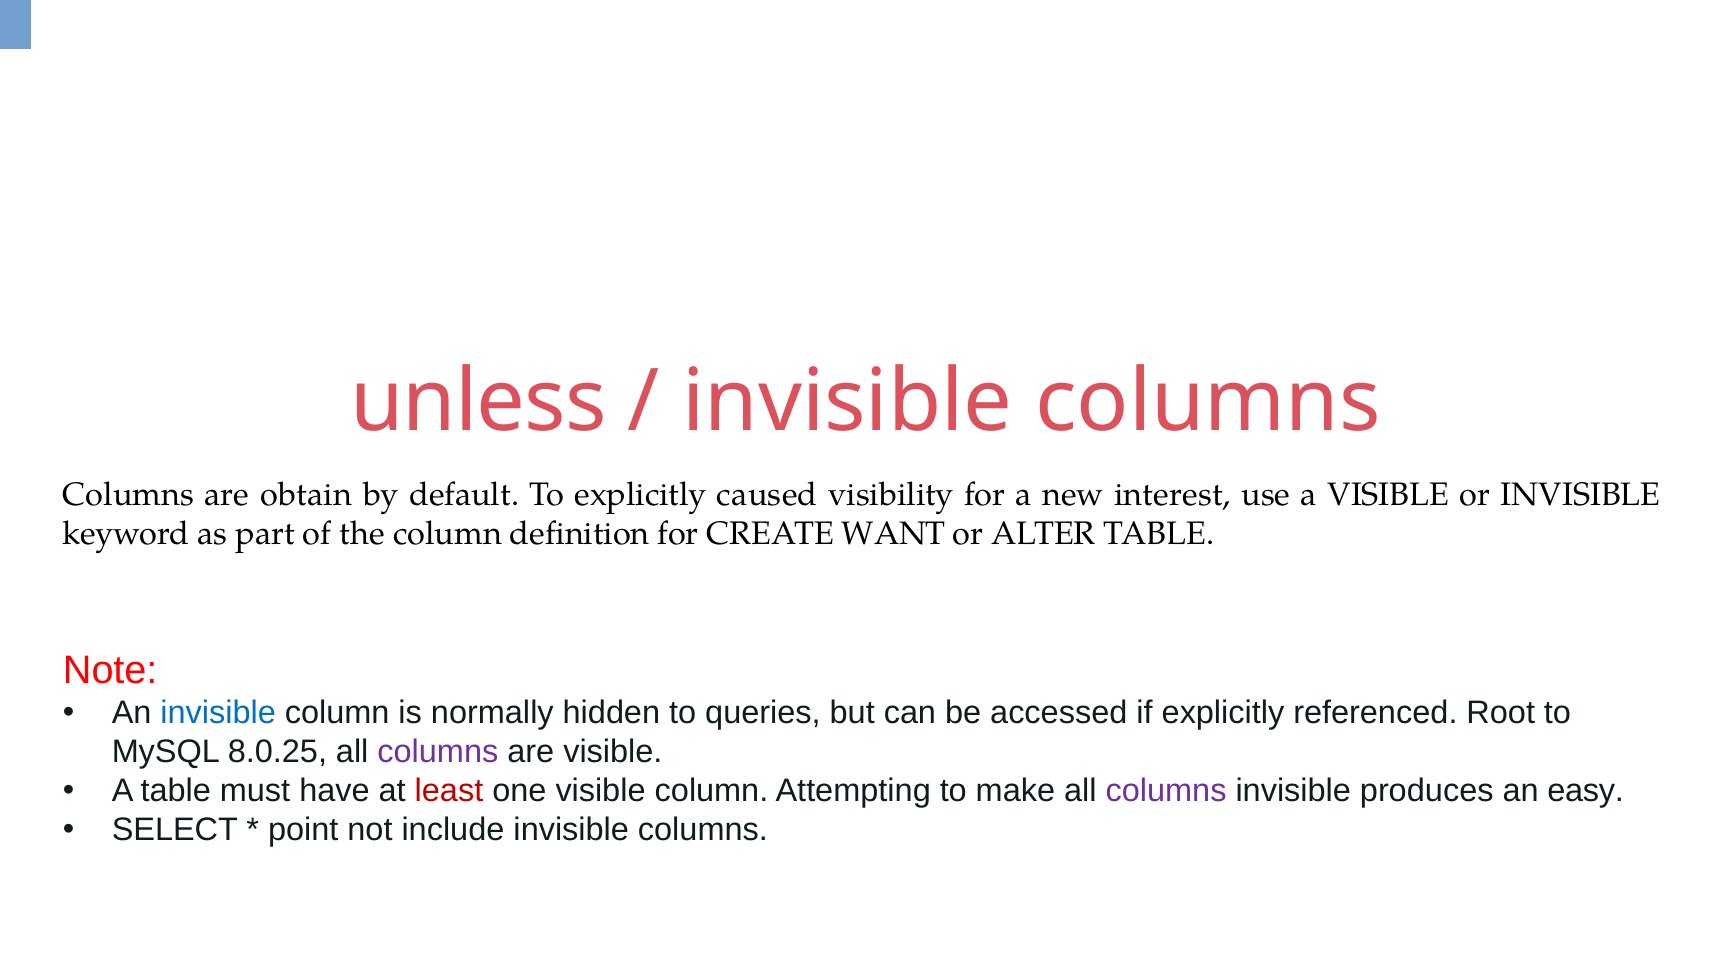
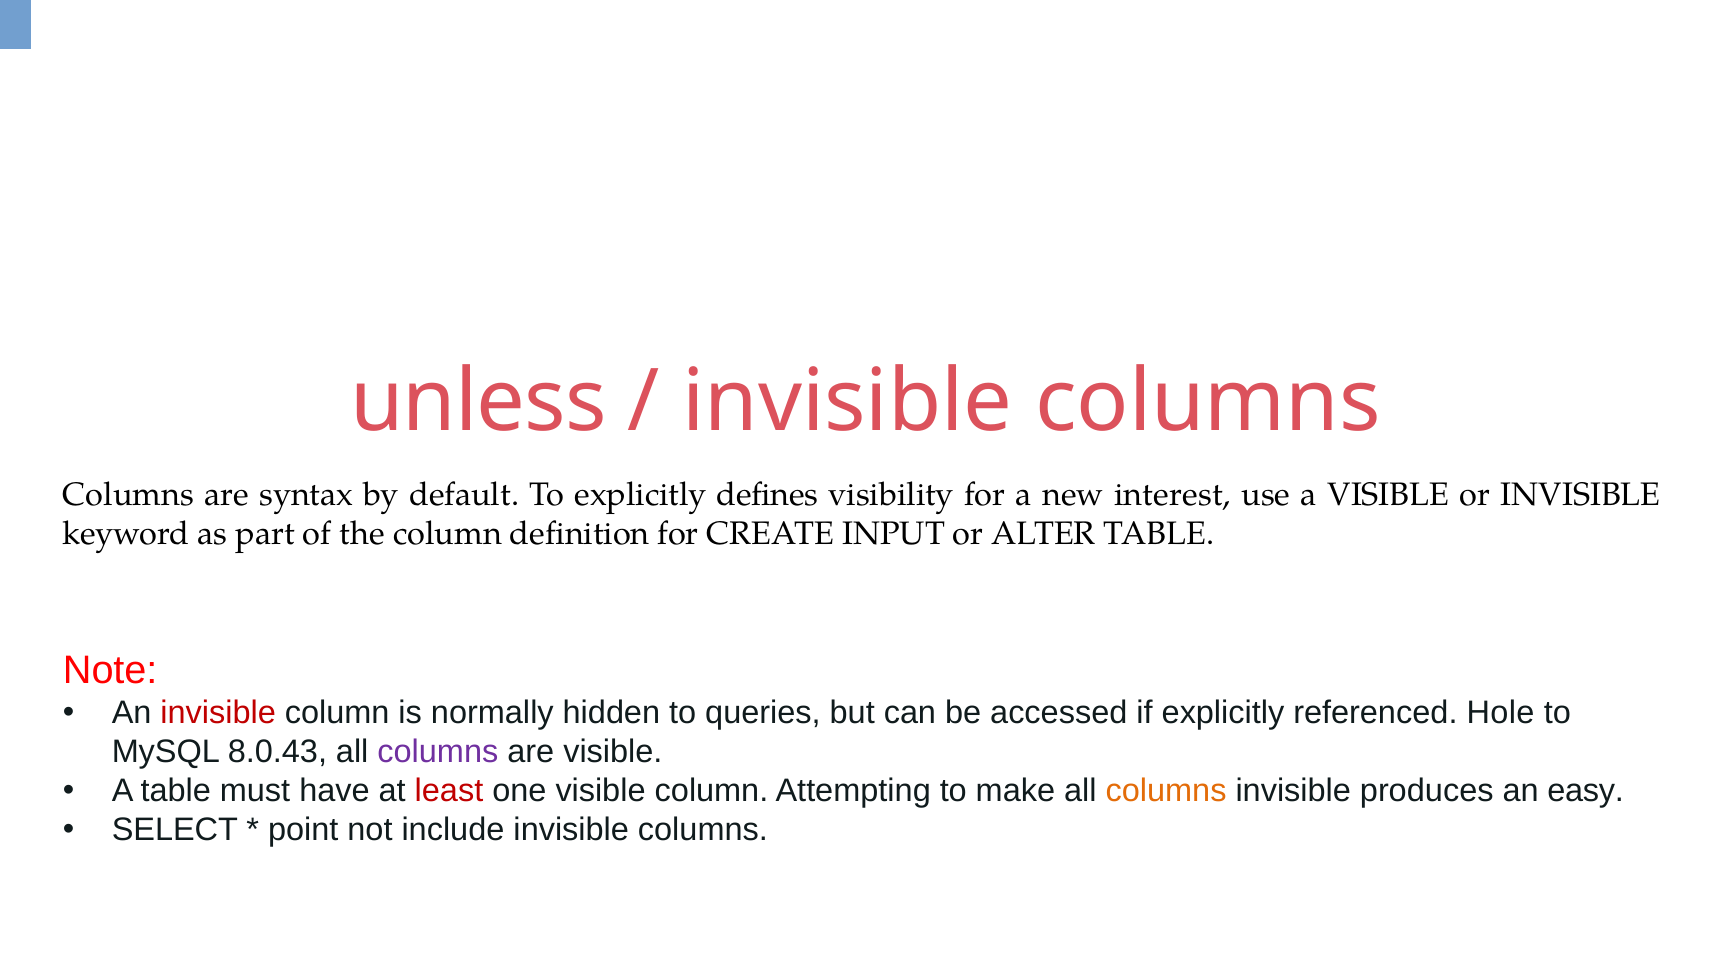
obtain: obtain -> syntax
caused: caused -> defines
WANT: WANT -> INPUT
invisible at (218, 713) colour: blue -> red
Root: Root -> Hole
8.0.25: 8.0.25 -> 8.0.43
columns at (1166, 791) colour: purple -> orange
